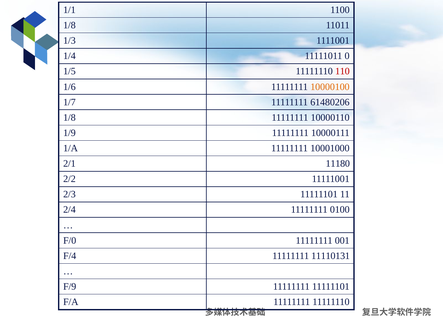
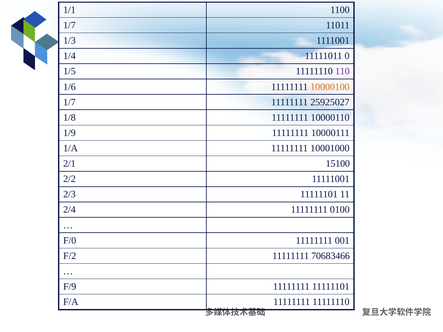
1/8 at (69, 25): 1/8 -> 1/7
110 colour: red -> purple
61480206: 61480206 -> 25925027
11180: 11180 -> 15100
F/4: F/4 -> F/2
11110131: 11110131 -> 70683466
